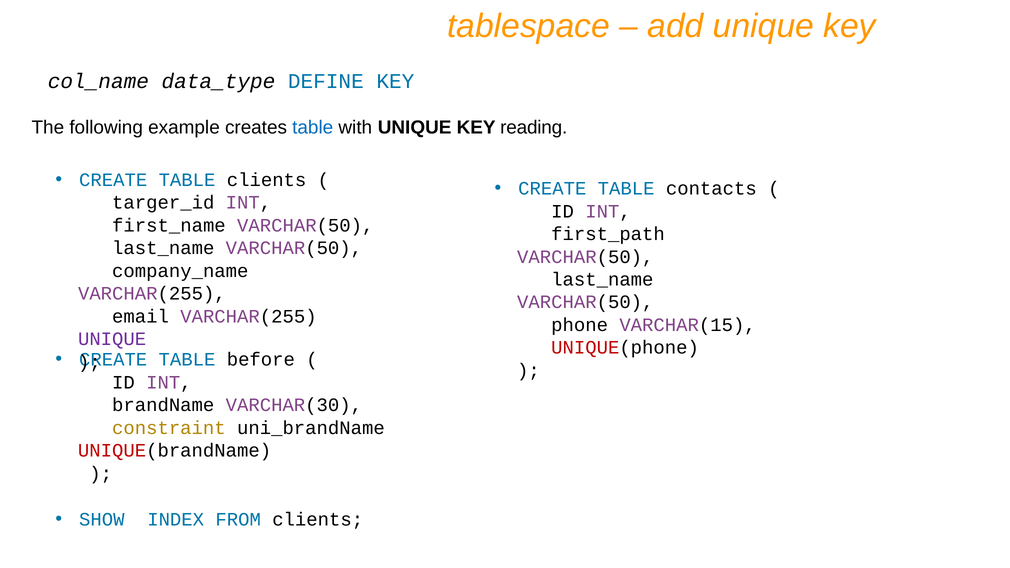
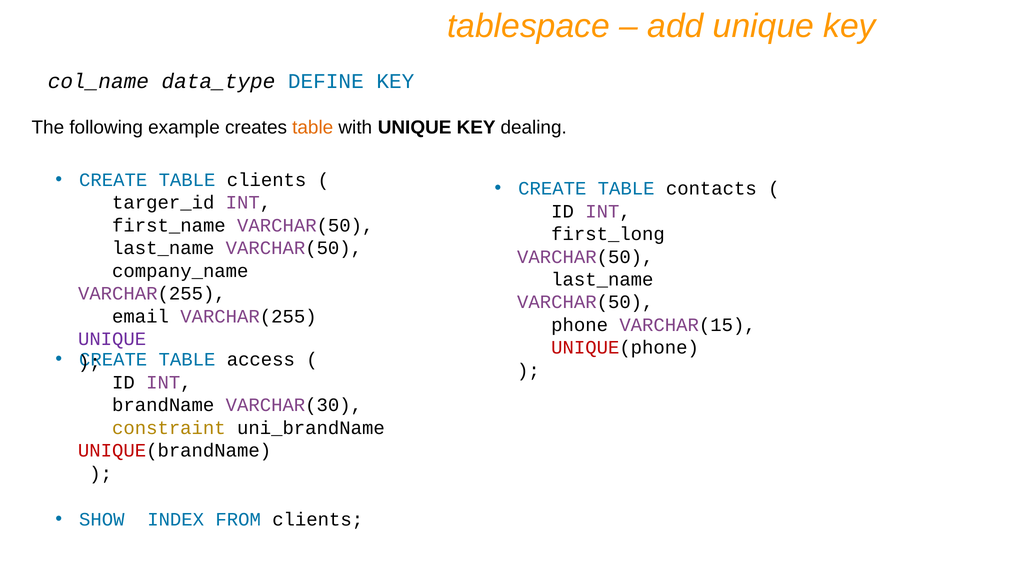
table at (313, 127) colour: blue -> orange
reading: reading -> dealing
first_path: first_path -> first_long
before: before -> access
